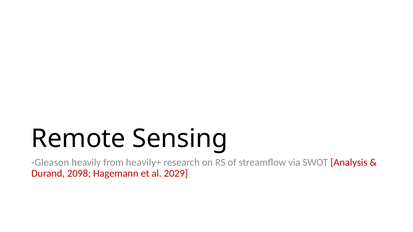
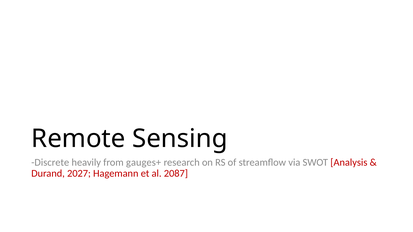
Gleason: Gleason -> Discrete
heavily+: heavily+ -> gauges+
2098: 2098 -> 2027
2029: 2029 -> 2087
